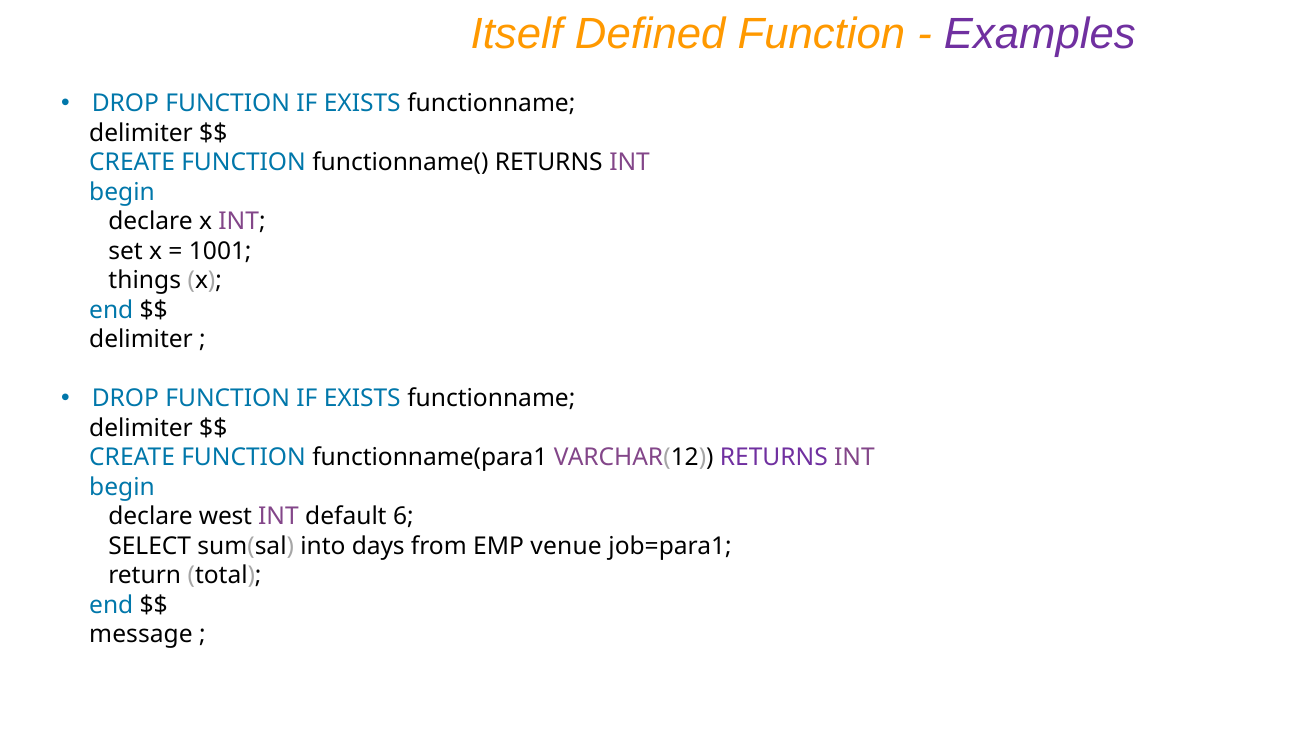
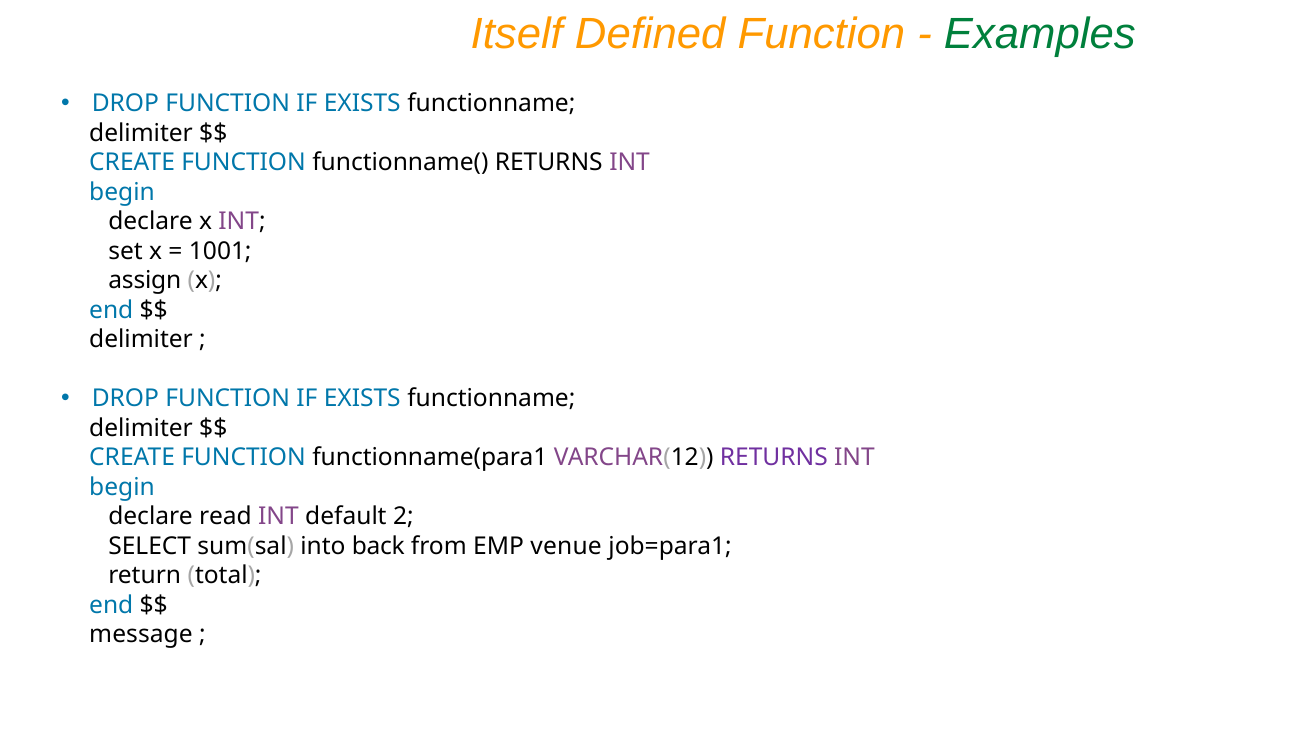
Examples colour: purple -> green
things: things -> assign
west: west -> read
6: 6 -> 2
days: days -> back
